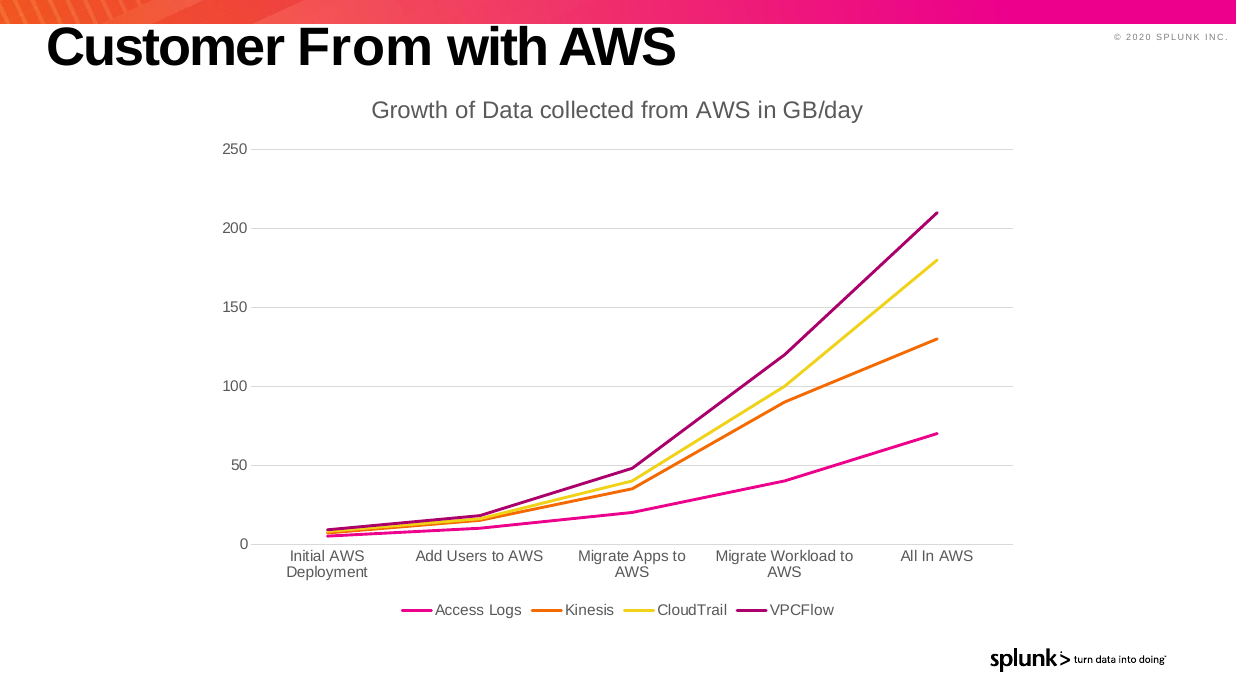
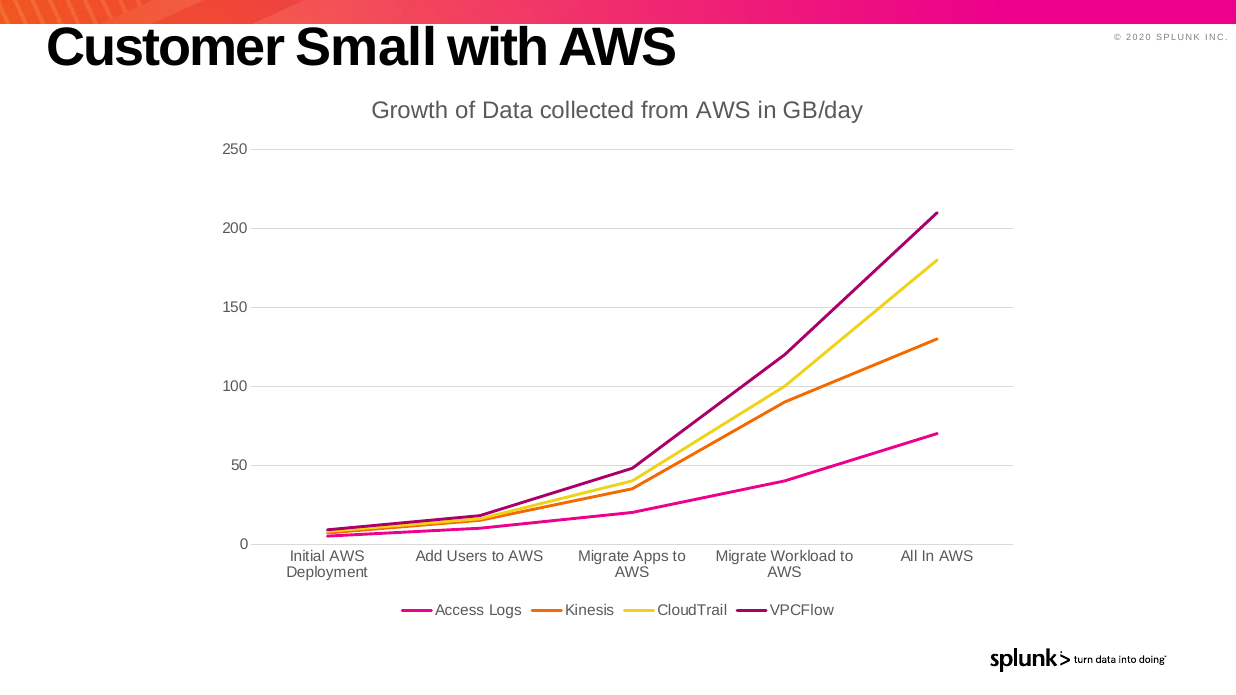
Customer From: From -> Small
